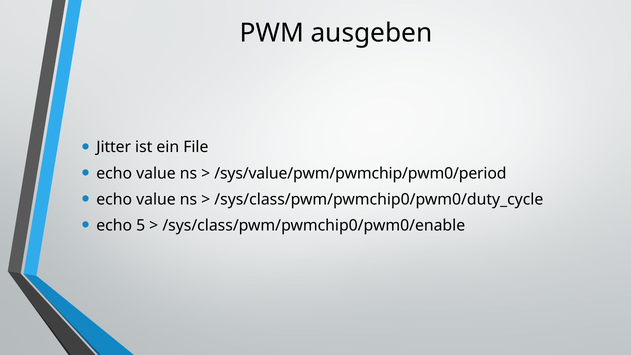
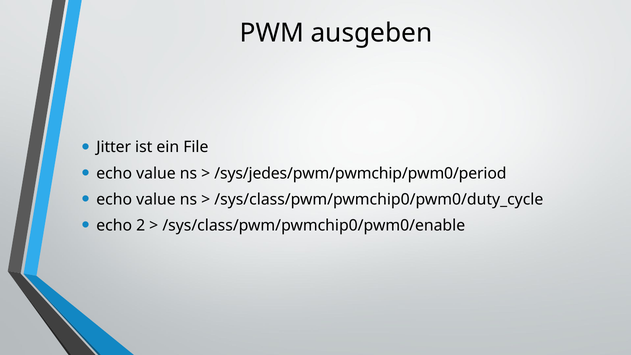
/sys/value/pwm/pwmchip/pwm0/period: /sys/value/pwm/pwmchip/pwm0/period -> /sys/jedes/pwm/pwmchip/pwm0/period
5: 5 -> 2
